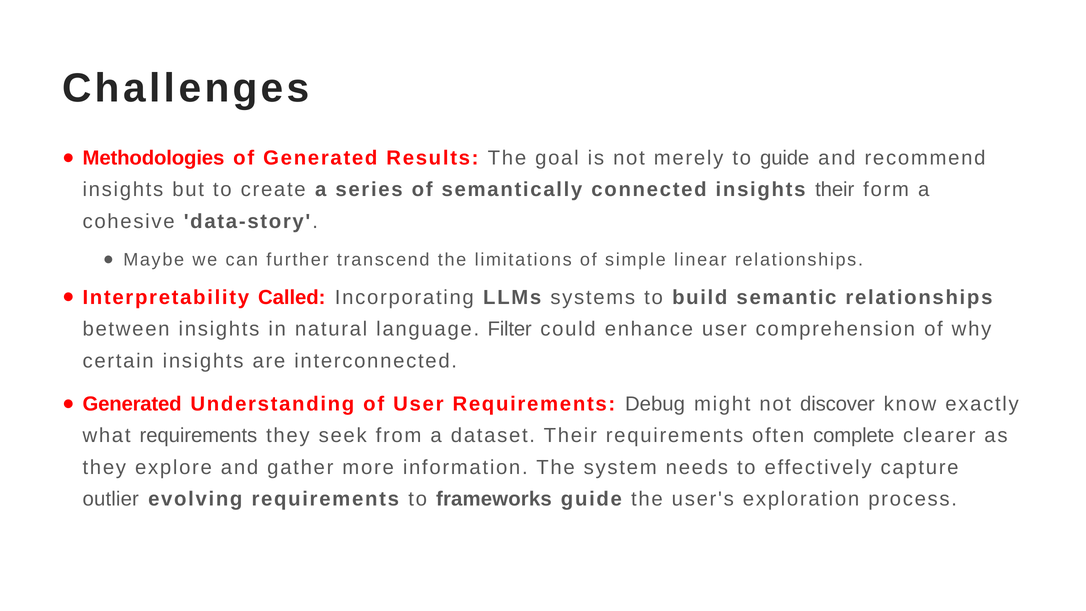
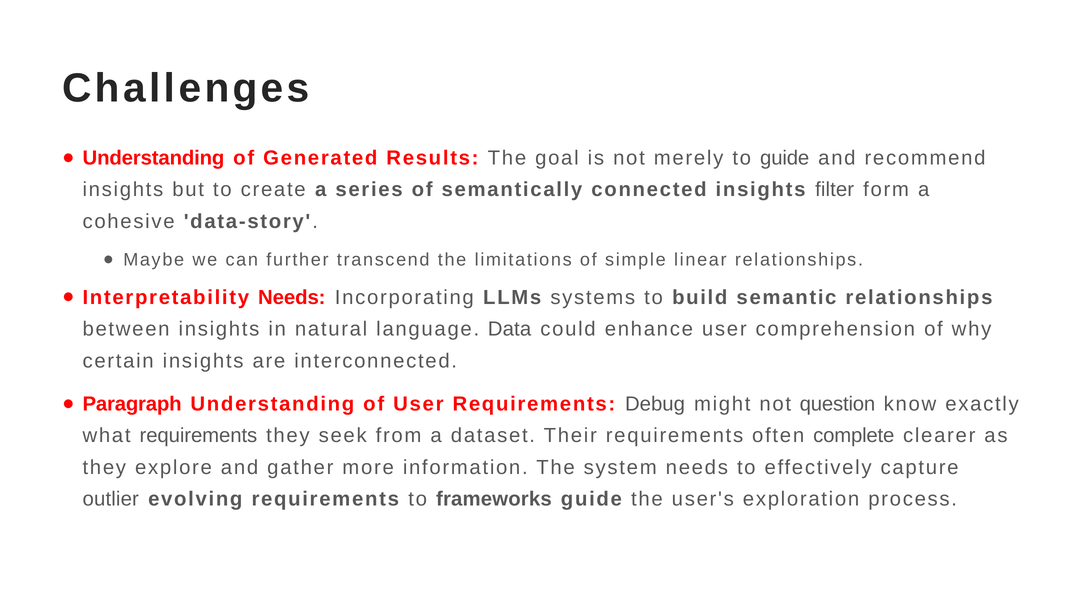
Methodologies at (153, 158): Methodologies -> Understanding
insights their: their -> filter
Interpretability Called: Called -> Needs
Filter: Filter -> Data
Generated at (132, 404): Generated -> Paragraph
discover: discover -> question
